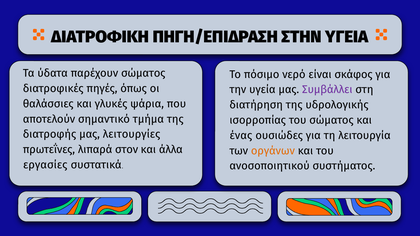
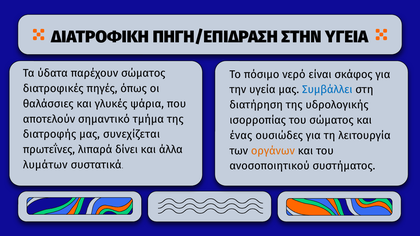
Συμβάλλει colour: purple -> blue
λειτουργίες: λειτουργίες -> συνεχίζεται
στον: στον -> δίνει
εργασίες: εργασίες -> λυμάτων
